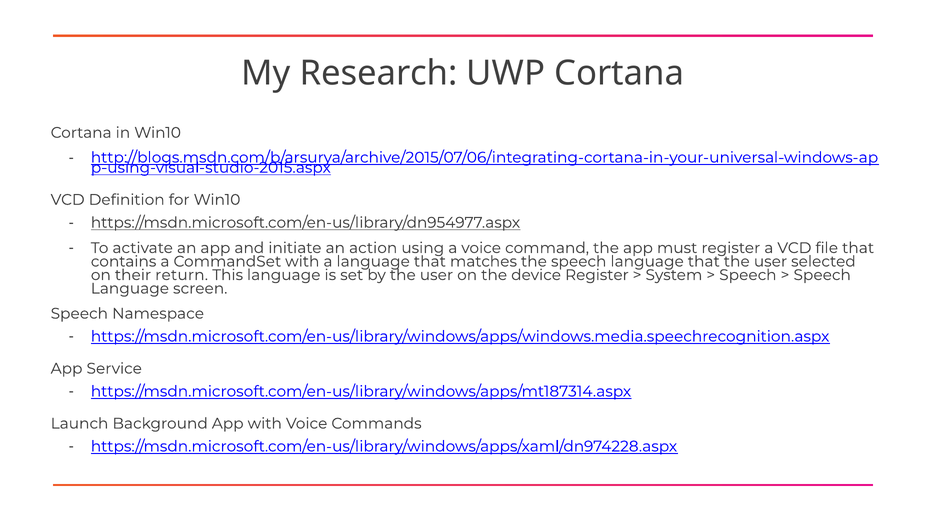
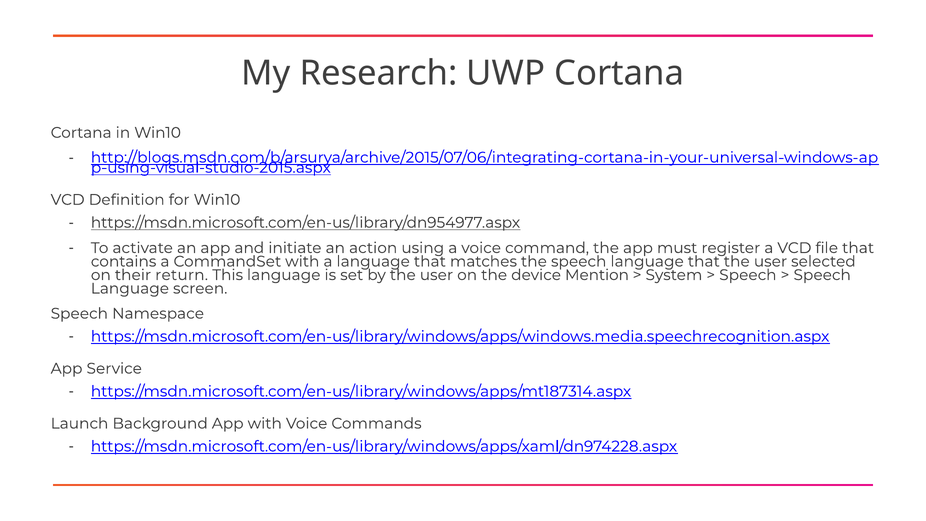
device Register: Register -> Mention
